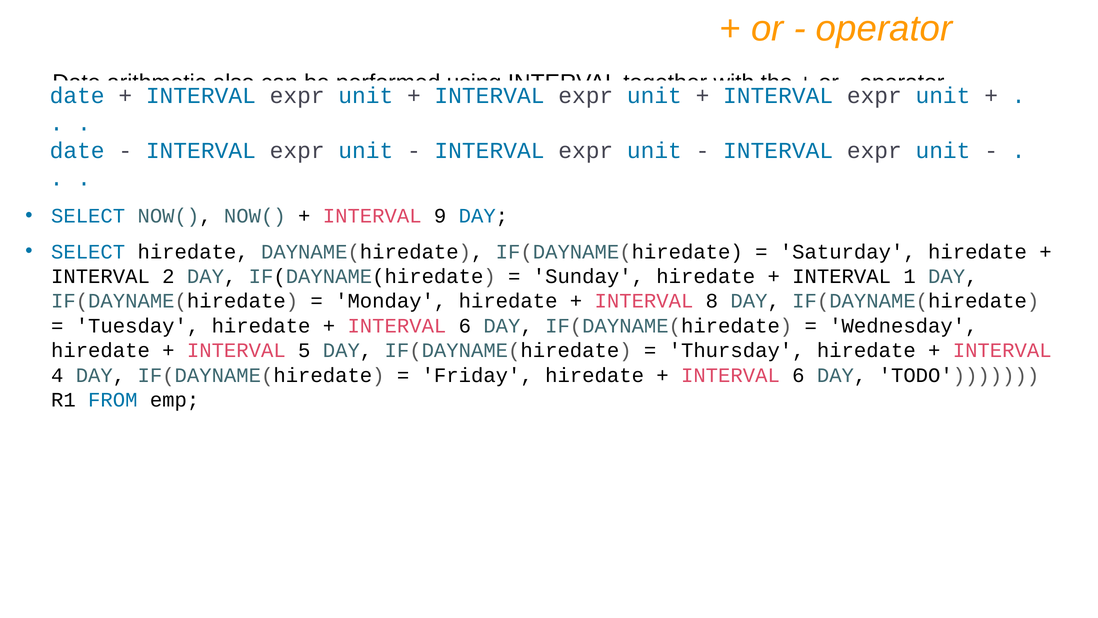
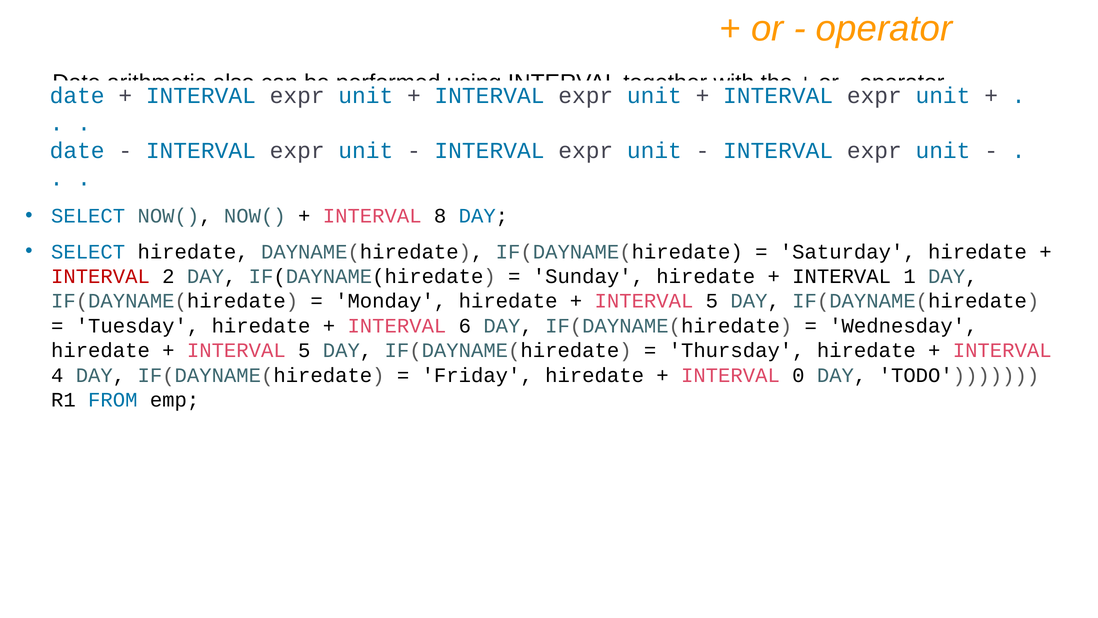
9: 9 -> 8
INTERVAL at (100, 276) colour: black -> red
8 at (712, 301): 8 -> 5
6 at (798, 375): 6 -> 0
